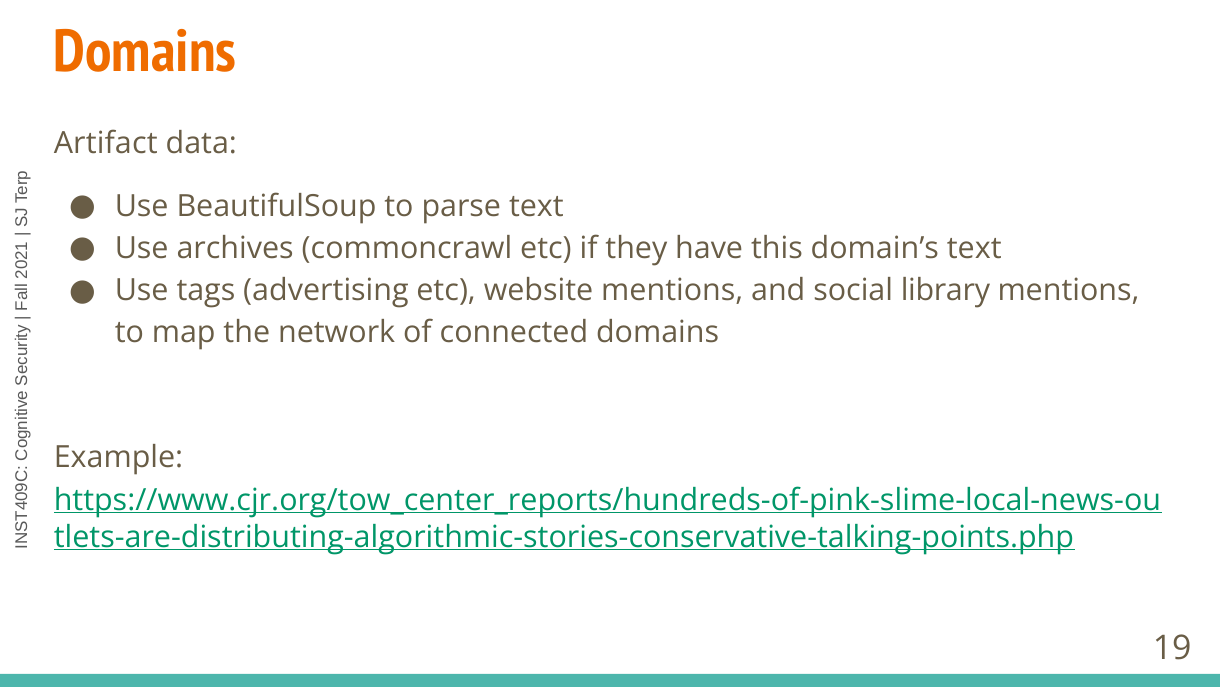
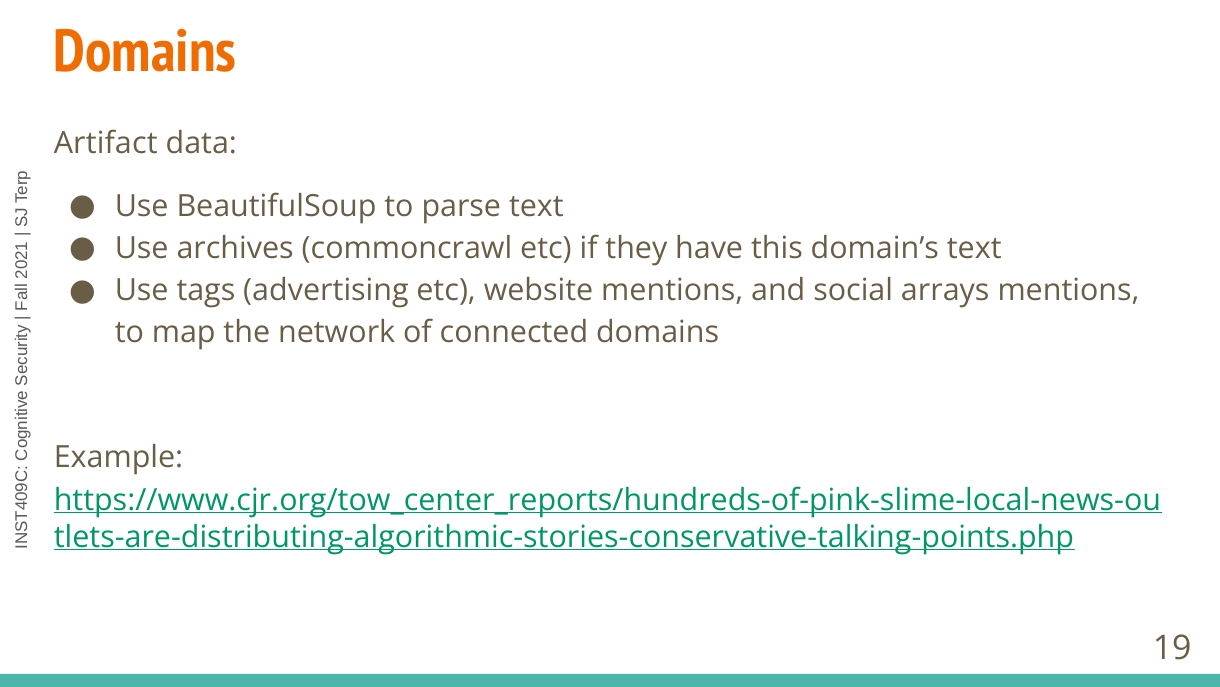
library: library -> arrays
